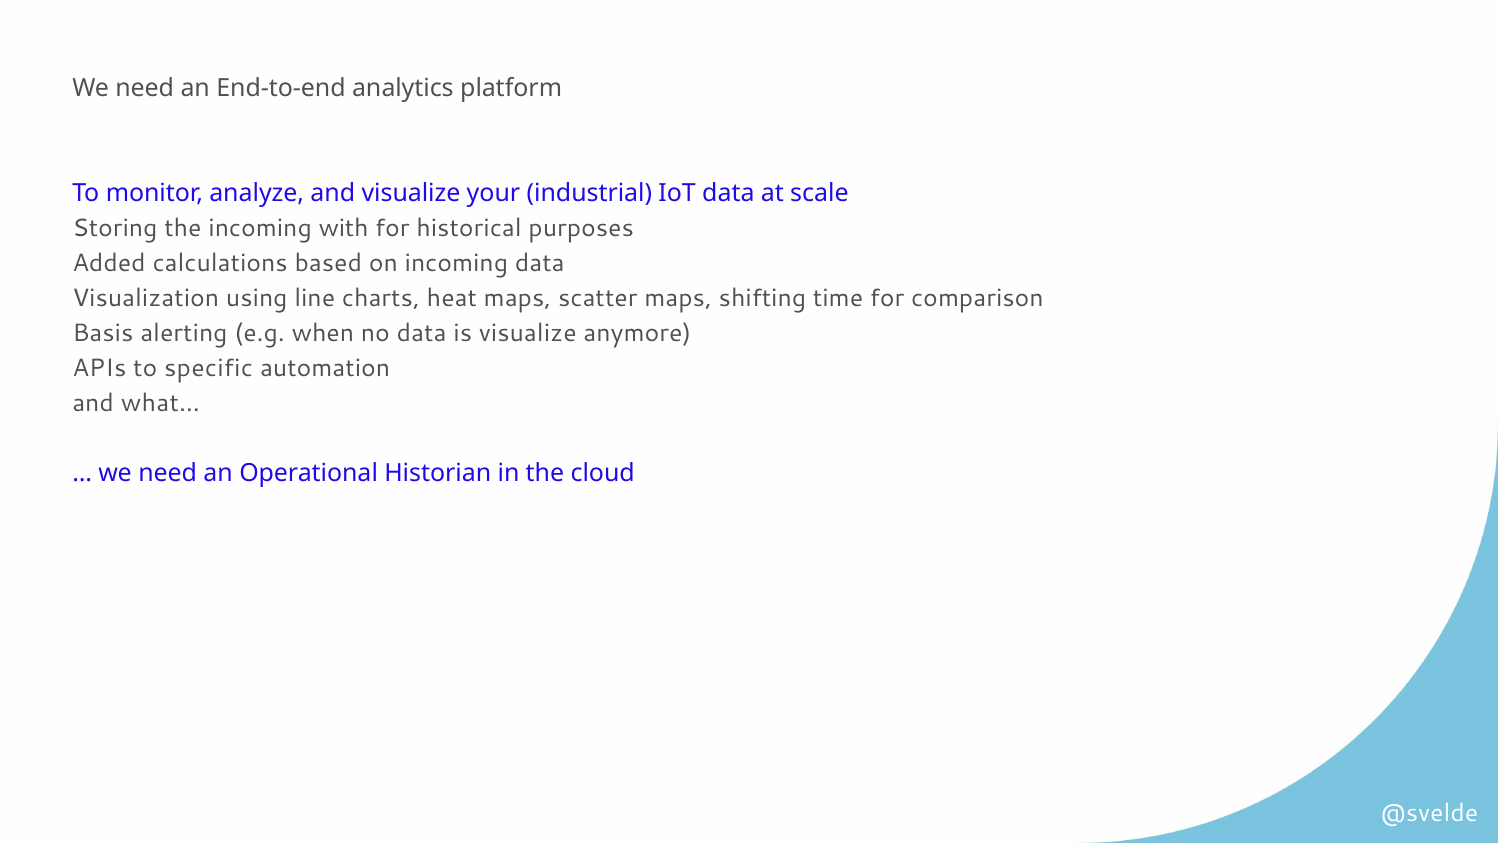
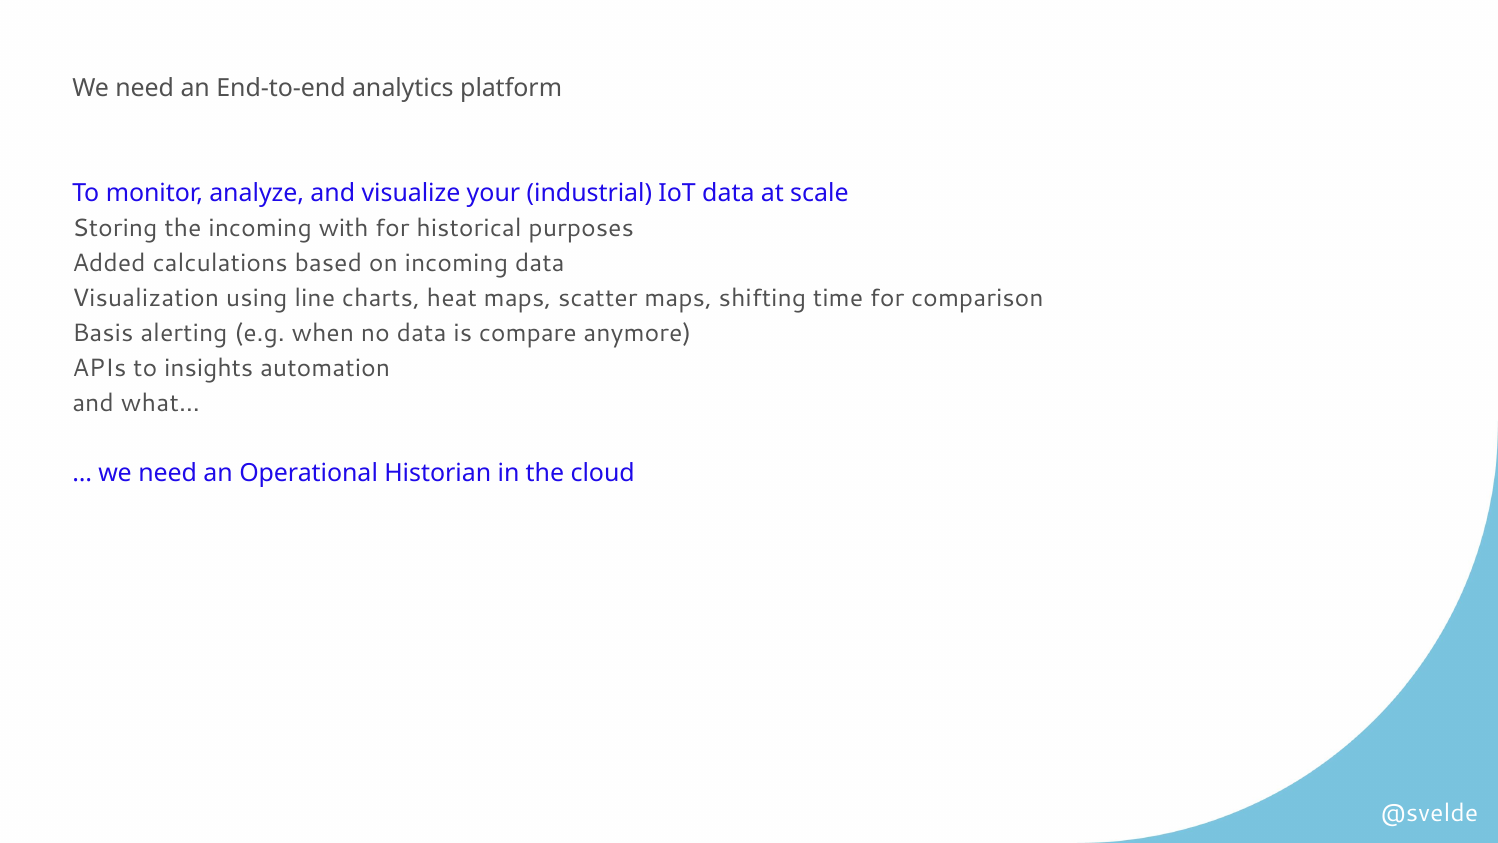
is visualize: visualize -> compare
specific: specific -> insights
